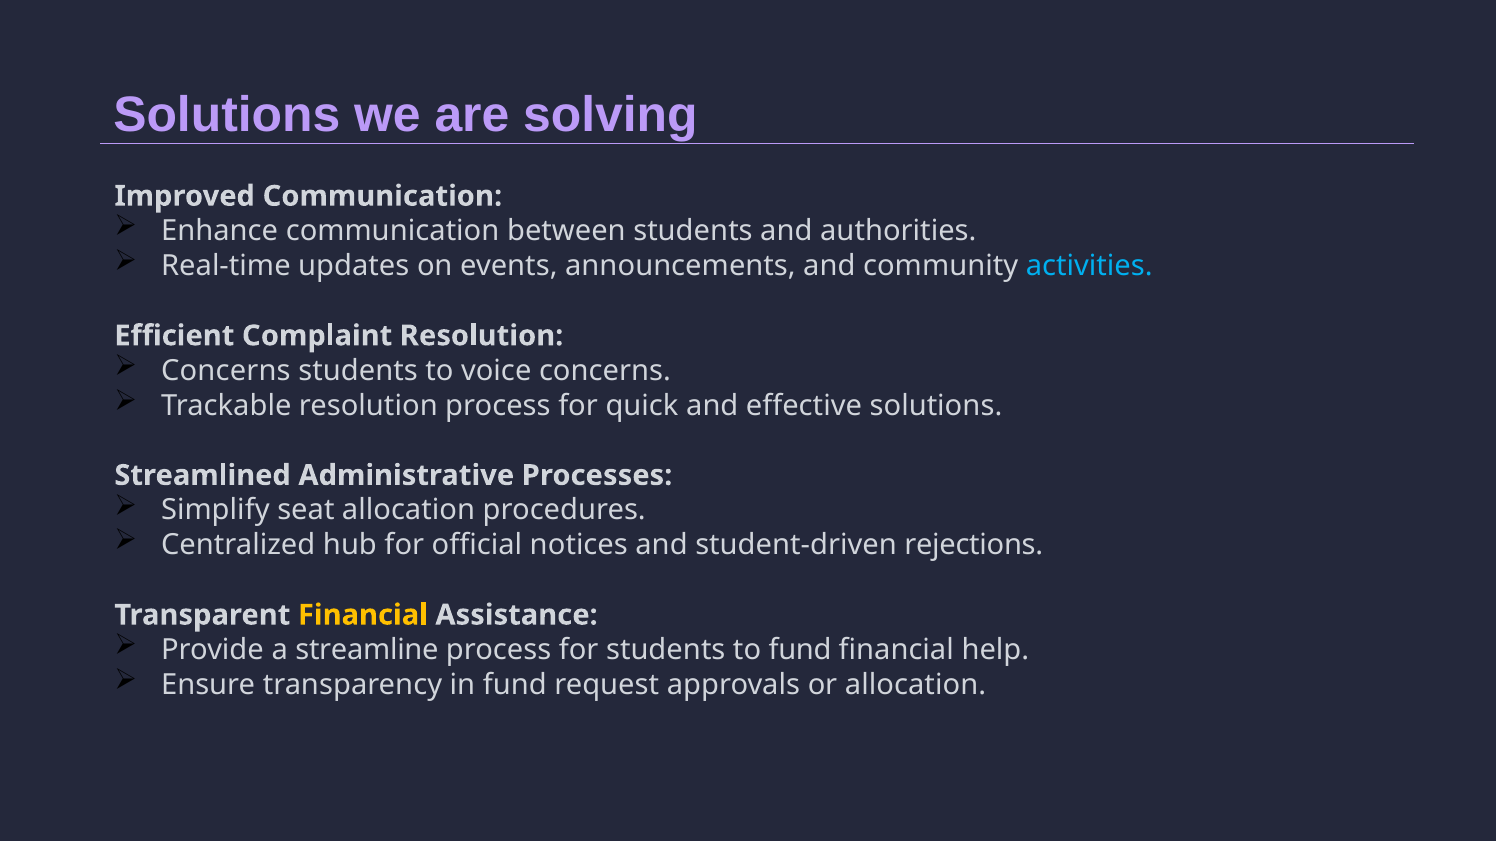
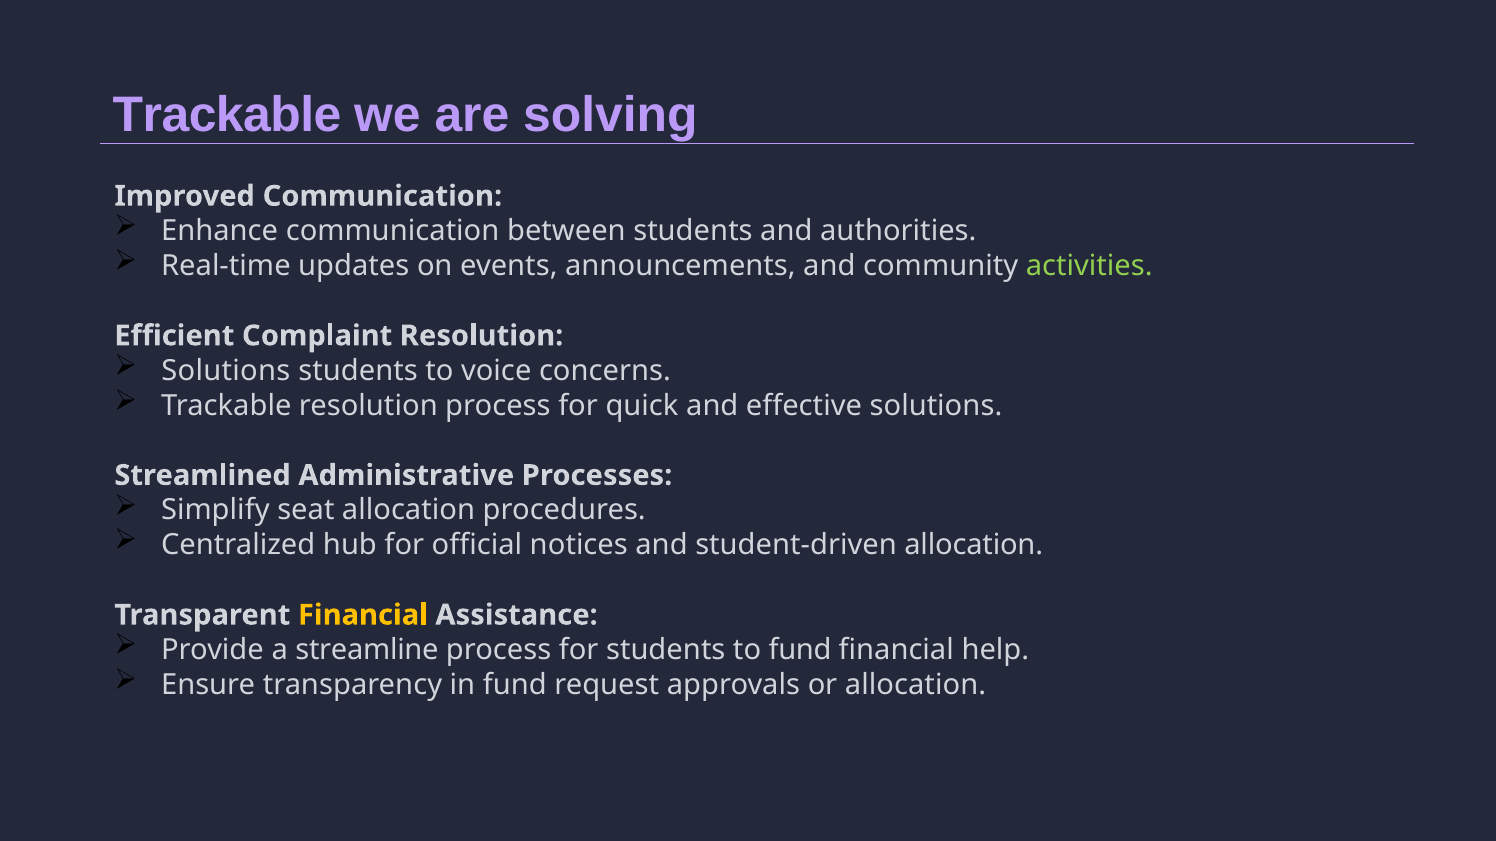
Solutions at (227, 115): Solutions -> Trackable
activities colour: light blue -> light green
Concerns at (226, 371): Concerns -> Solutions
student-driven rejections: rejections -> allocation
